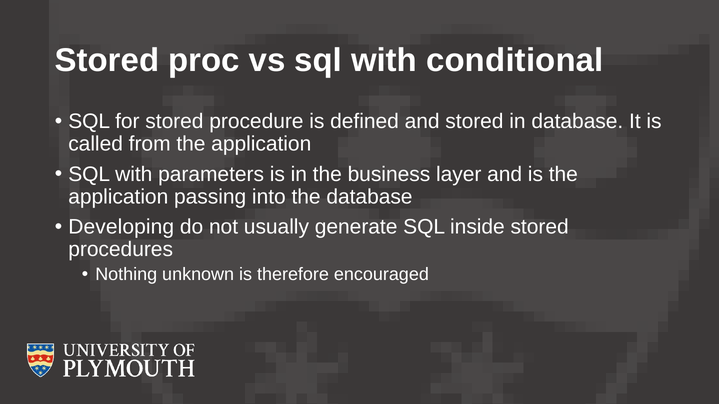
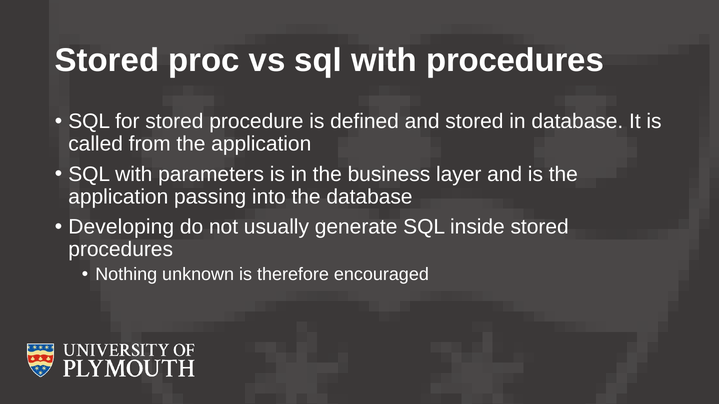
with conditional: conditional -> procedures
